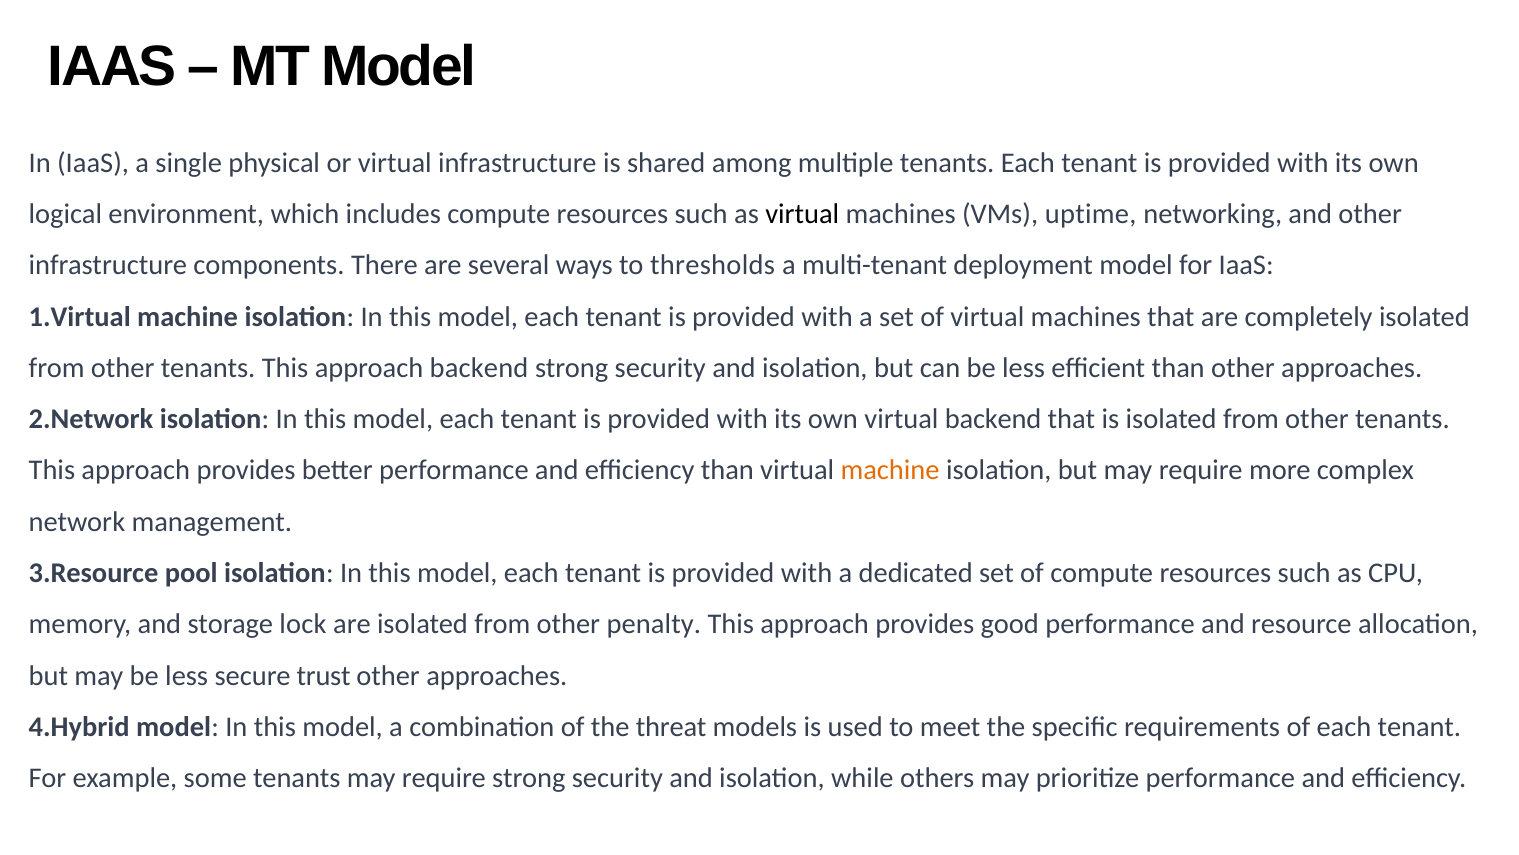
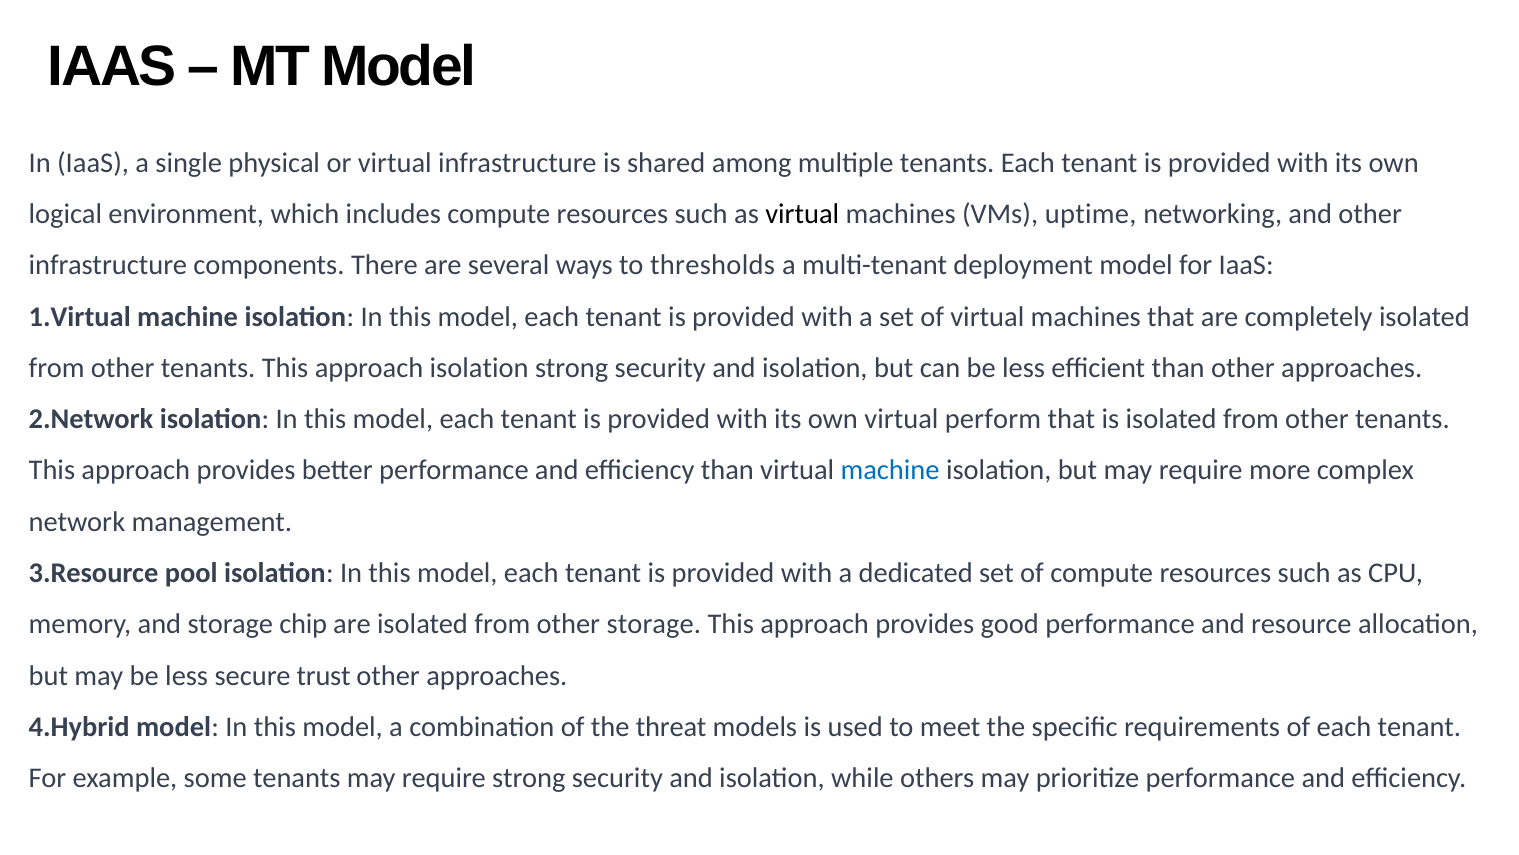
approach backend: backend -> isolation
virtual backend: backend -> perform
machine at (890, 470) colour: orange -> blue
lock: lock -> chip
other penalty: penalty -> storage
